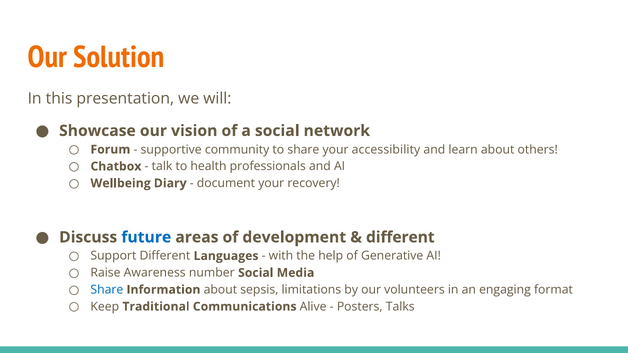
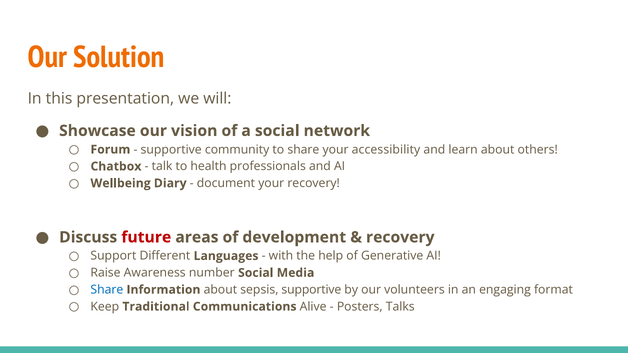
future colour: blue -> red
different at (400, 237): different -> recovery
sepsis limitations: limitations -> supportive
